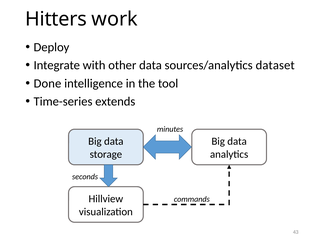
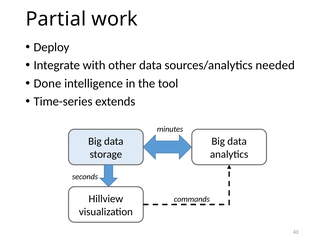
Hitters: Hitters -> Partial
dataset: dataset -> needed
